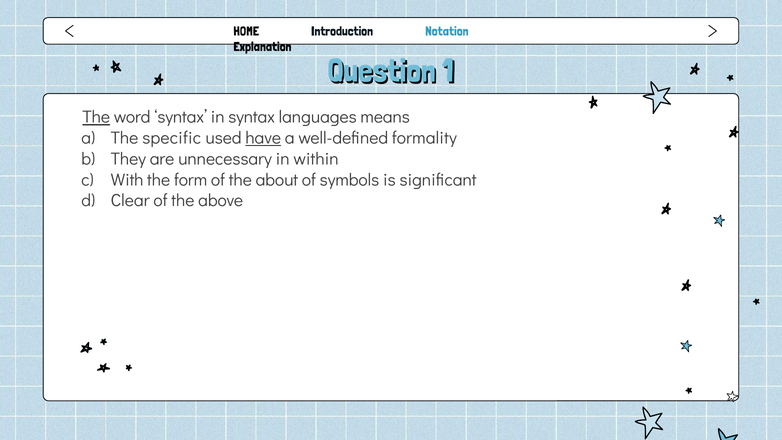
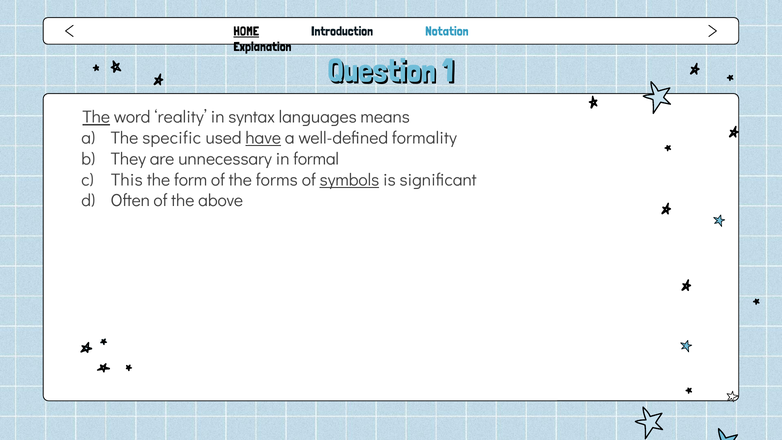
HOME underline: none -> present
word syntax: syntax -> reality
within: within -> formal
With: With -> This
about: about -> forms
symbols underline: none -> present
Clear: Clear -> Often
